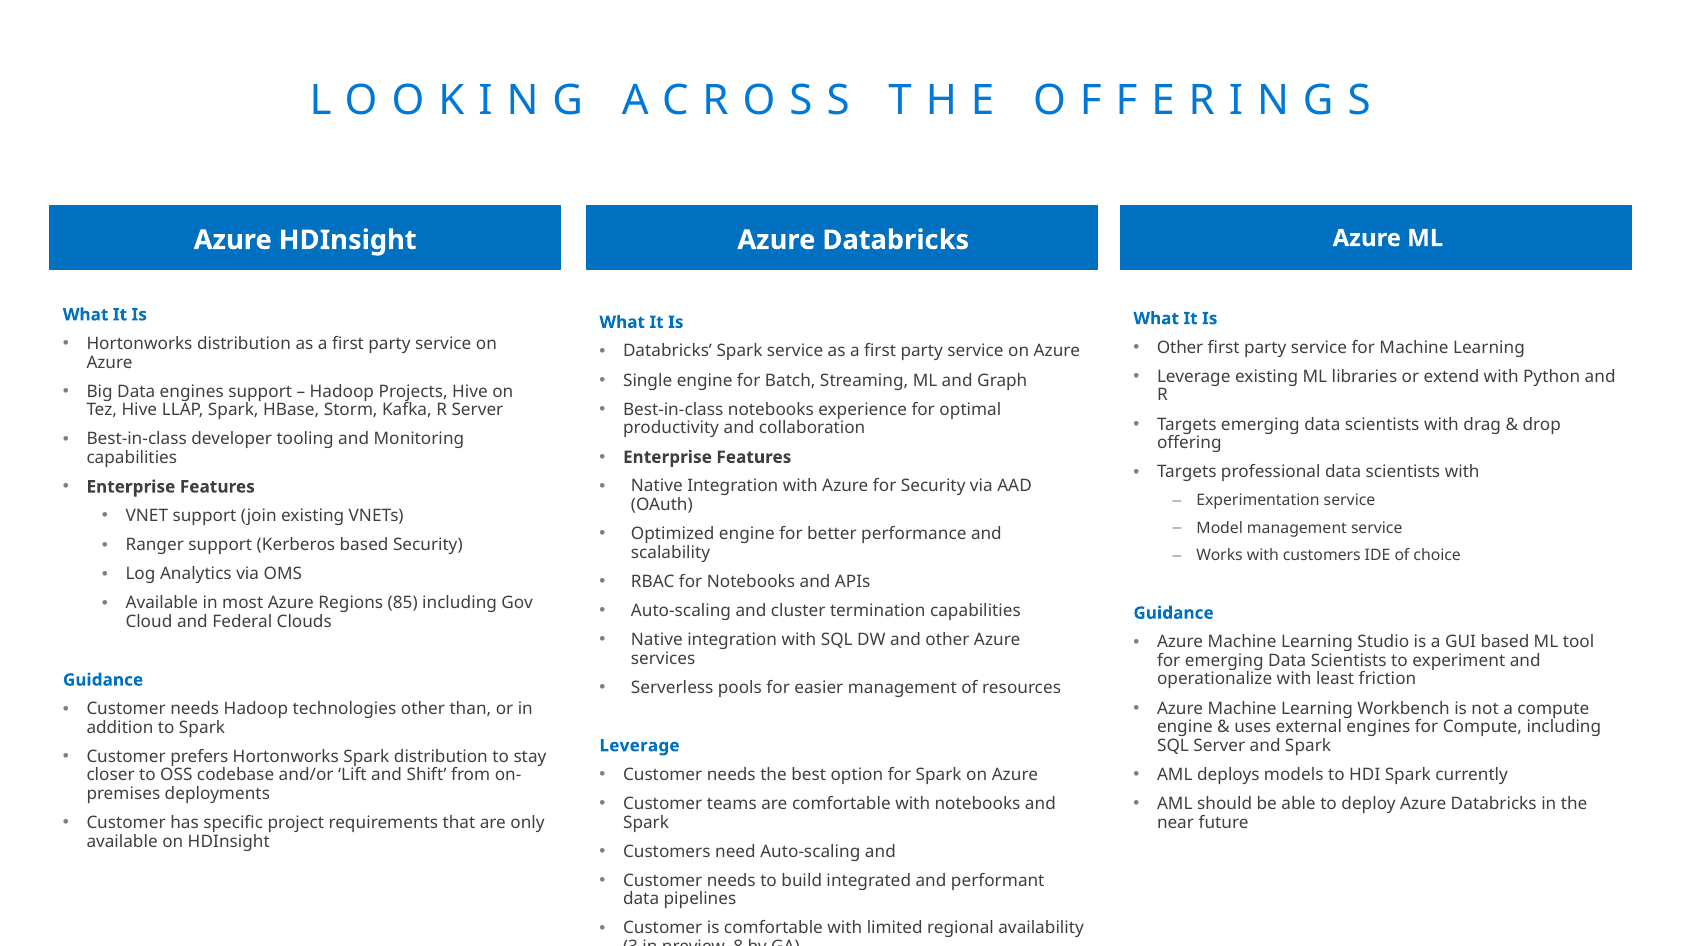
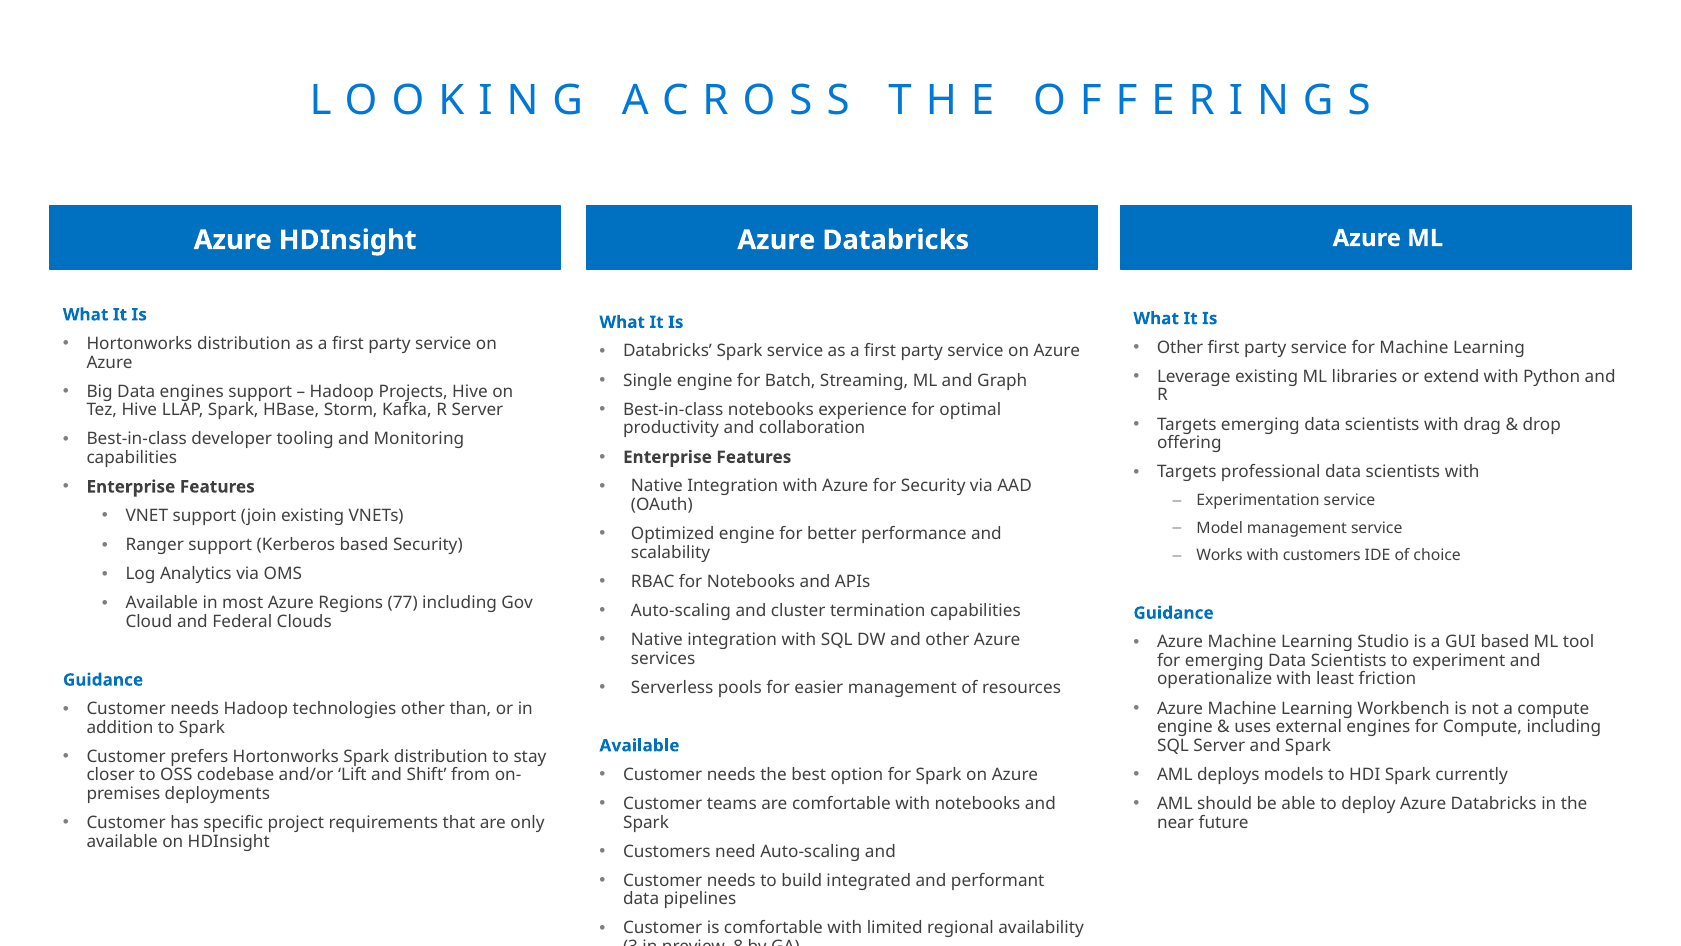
85: 85 -> 77
Leverage at (639, 745): Leverage -> Available
